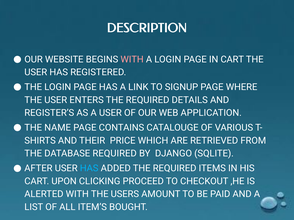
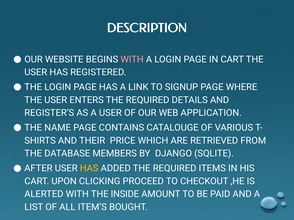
DATABASE REQUIRED: REQUIRED -> MEMBERS
HAS at (89, 169) colour: light blue -> yellow
USERS: USERS -> INSIDE
